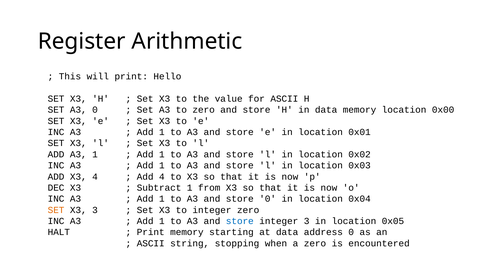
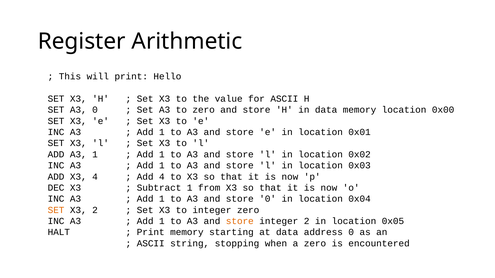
X3 3: 3 -> 2
store at (240, 221) colour: blue -> orange
integer 3: 3 -> 2
